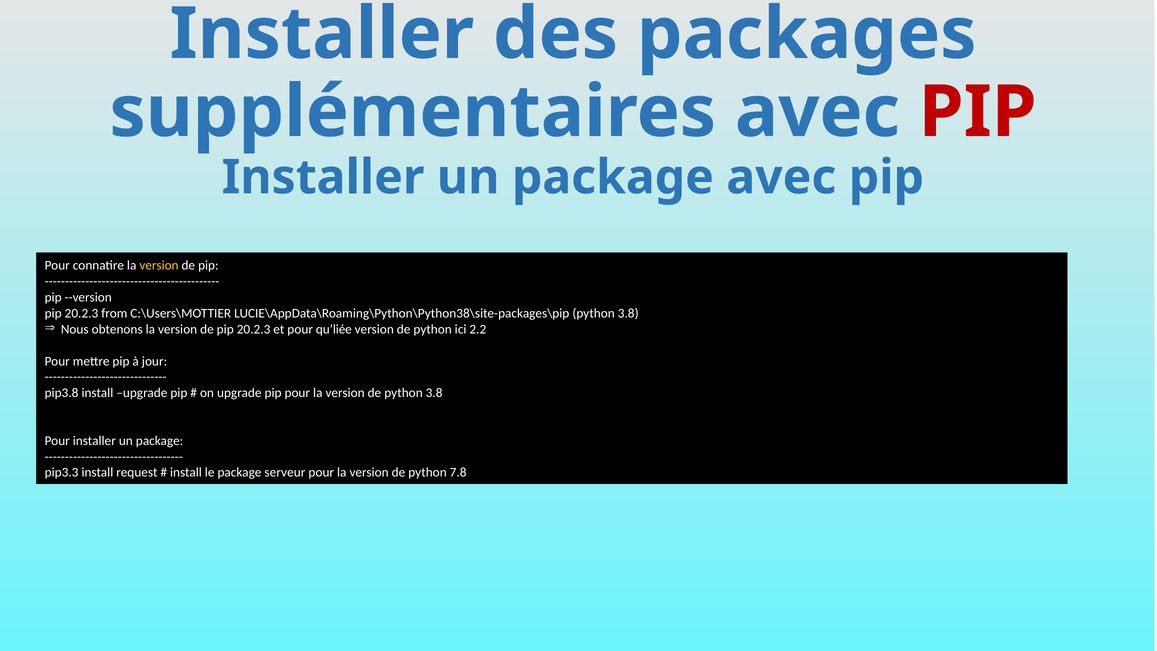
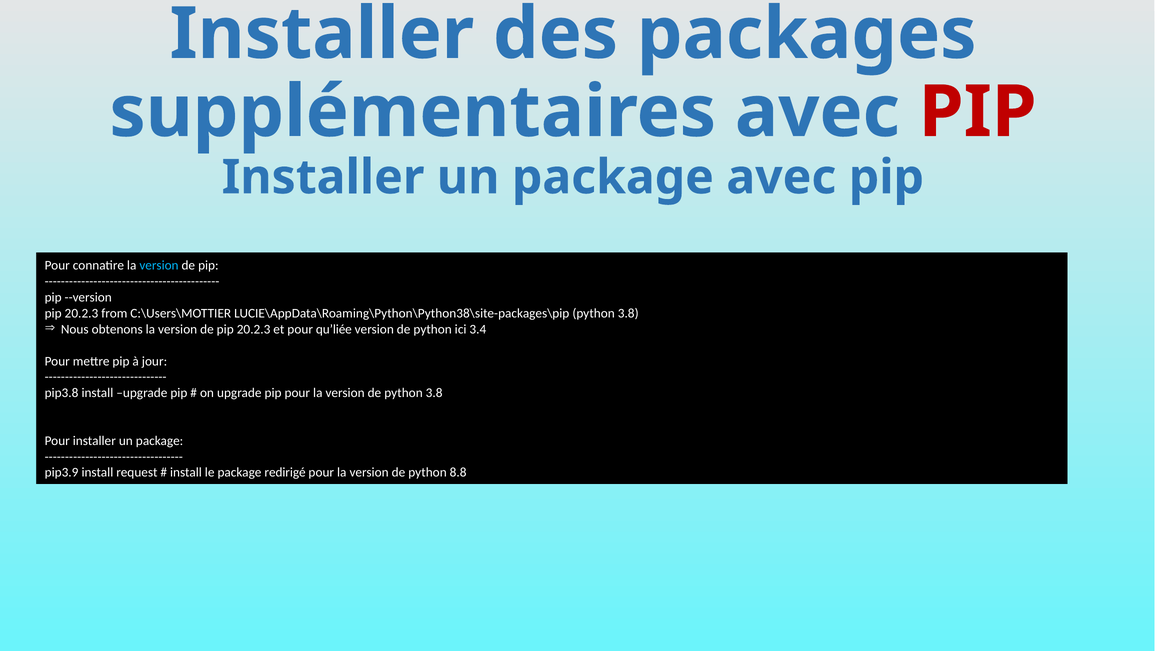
version at (159, 266) colour: yellow -> light blue
2.2: 2.2 -> 3.4
pip3.3: pip3.3 -> pip3.9
serveur: serveur -> redirigé
7.8: 7.8 -> 8.8
